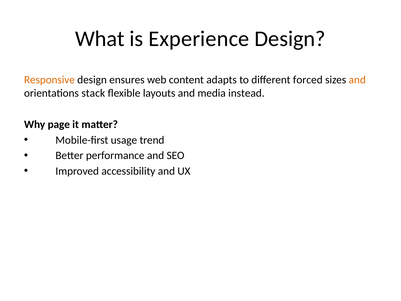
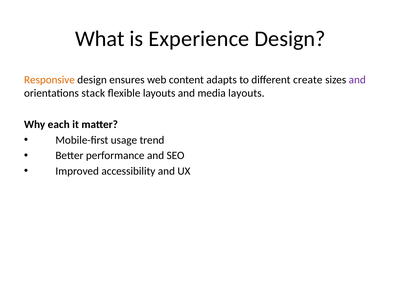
forced: forced -> create
and at (357, 80) colour: orange -> purple
media instead: instead -> layouts
page: page -> each
